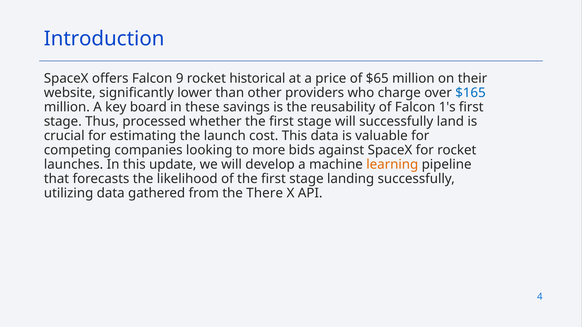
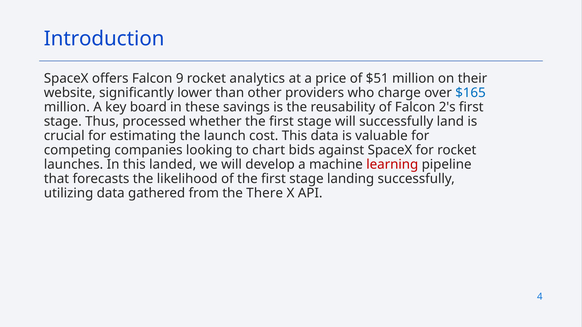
historical: historical -> analytics
$65: $65 -> $51
1's: 1's -> 2's
more: more -> chart
update: update -> landed
learning colour: orange -> red
